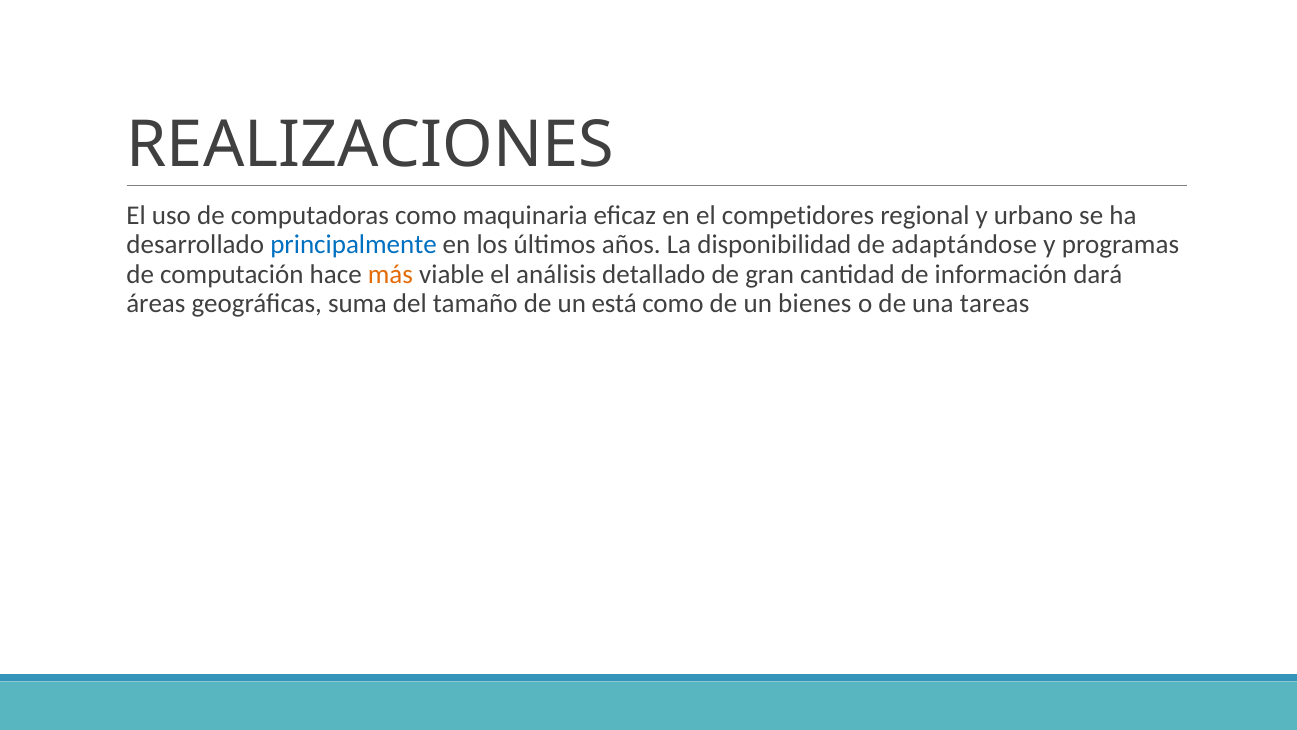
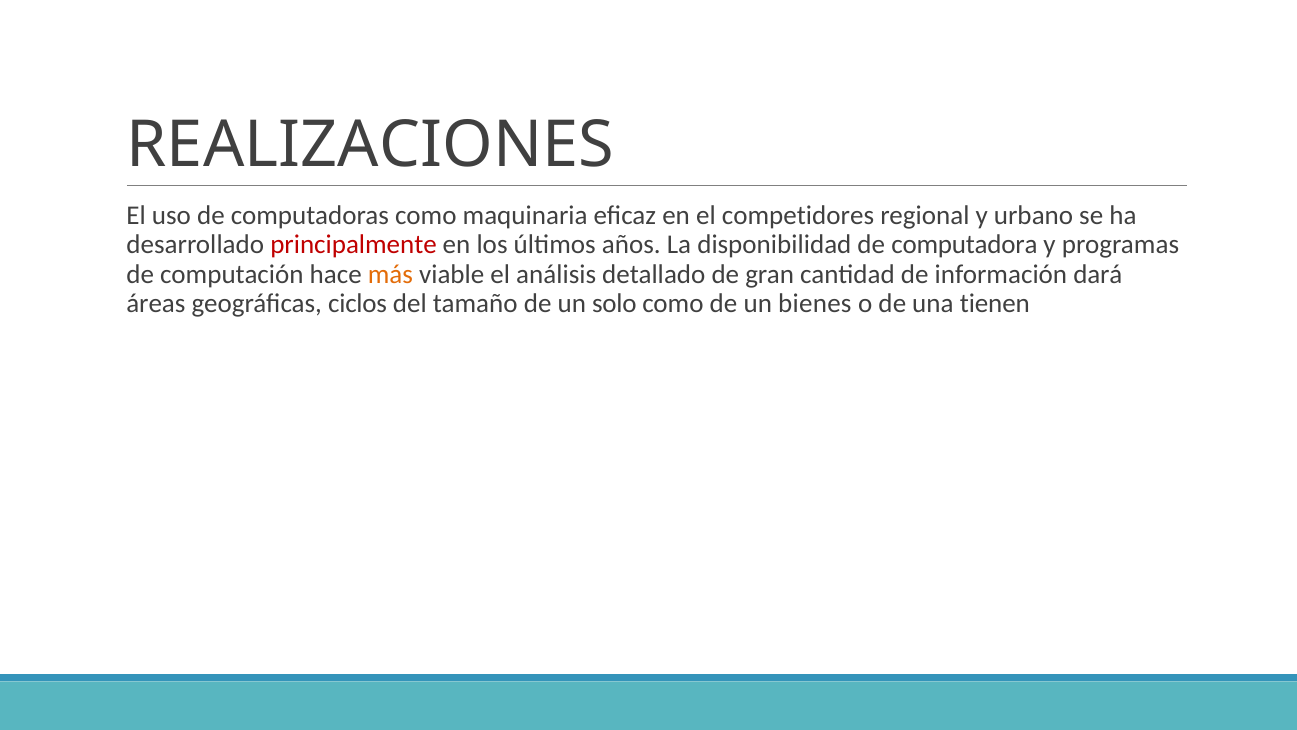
principalmente colour: blue -> red
adaptándose: adaptándose -> computadora
suma: suma -> ciclos
está: está -> solo
tareas: tareas -> tienen
